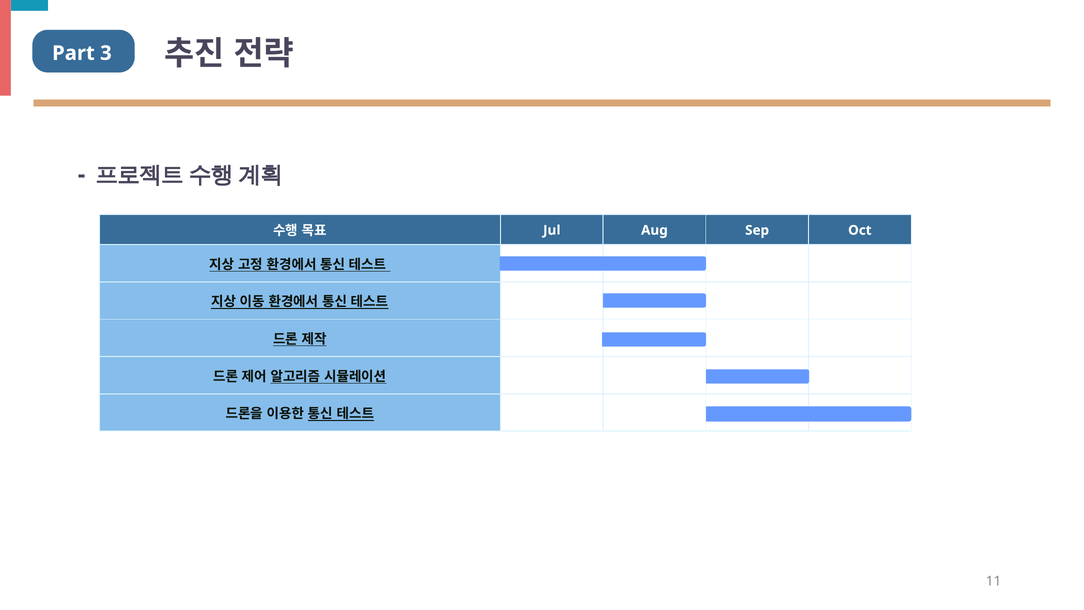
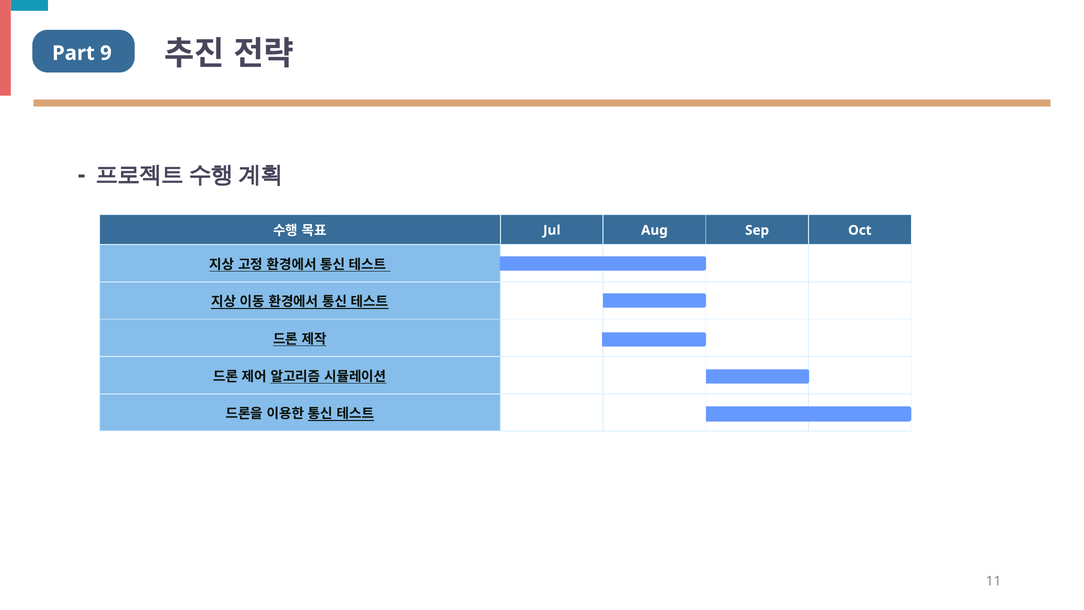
3: 3 -> 9
